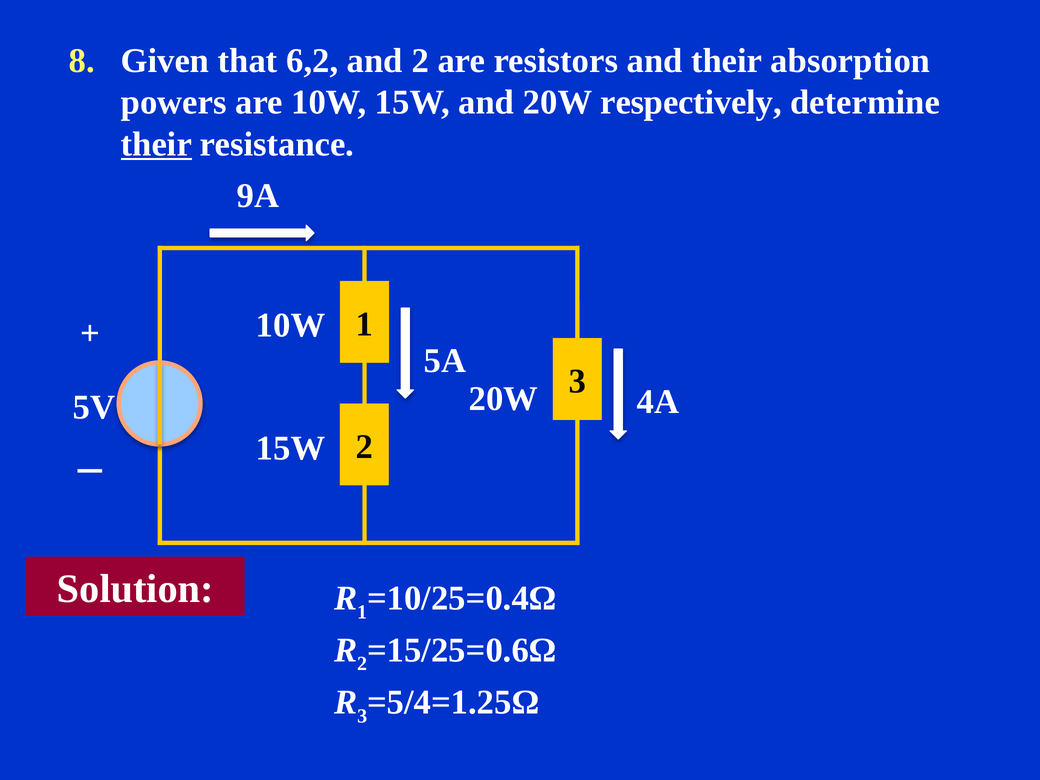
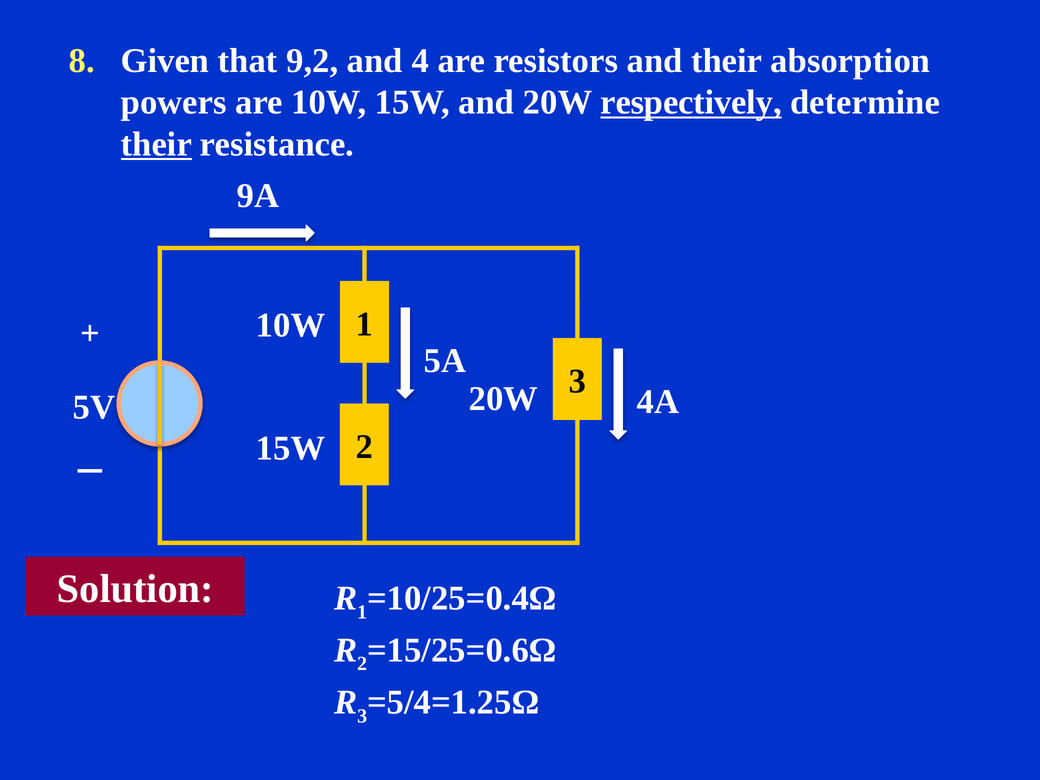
6,2: 6,2 -> 9,2
and 2: 2 -> 4
respectively underline: none -> present
